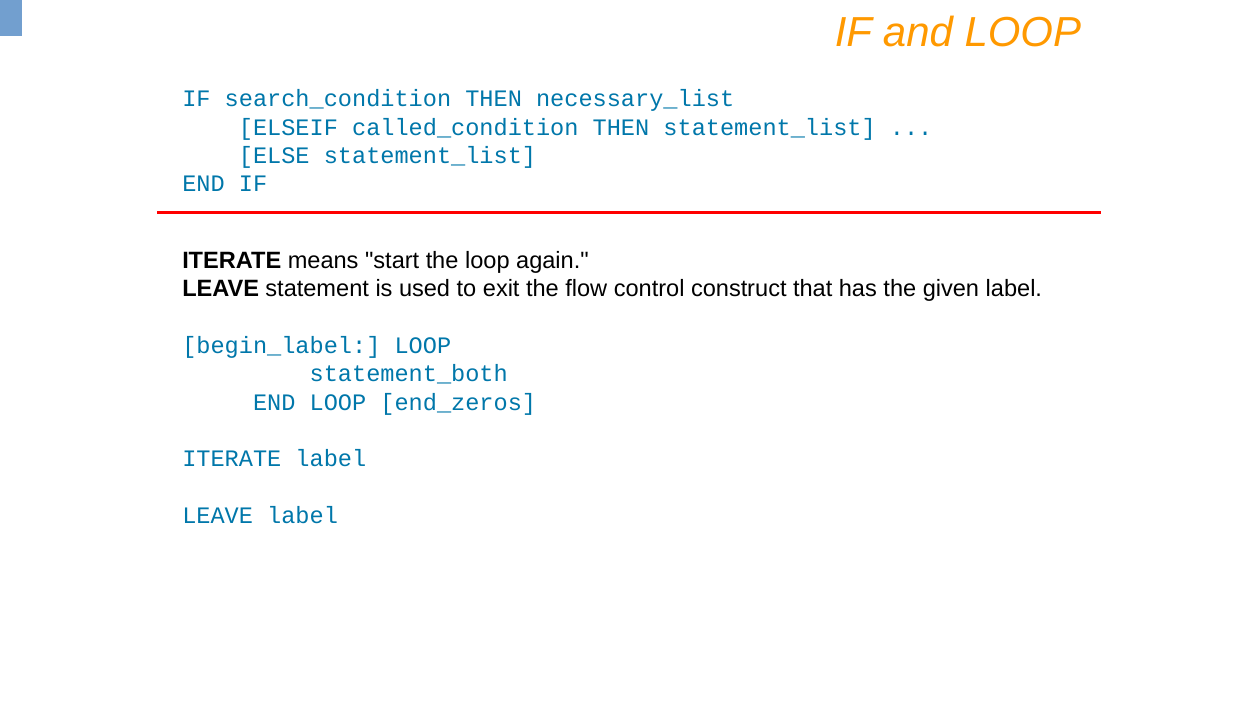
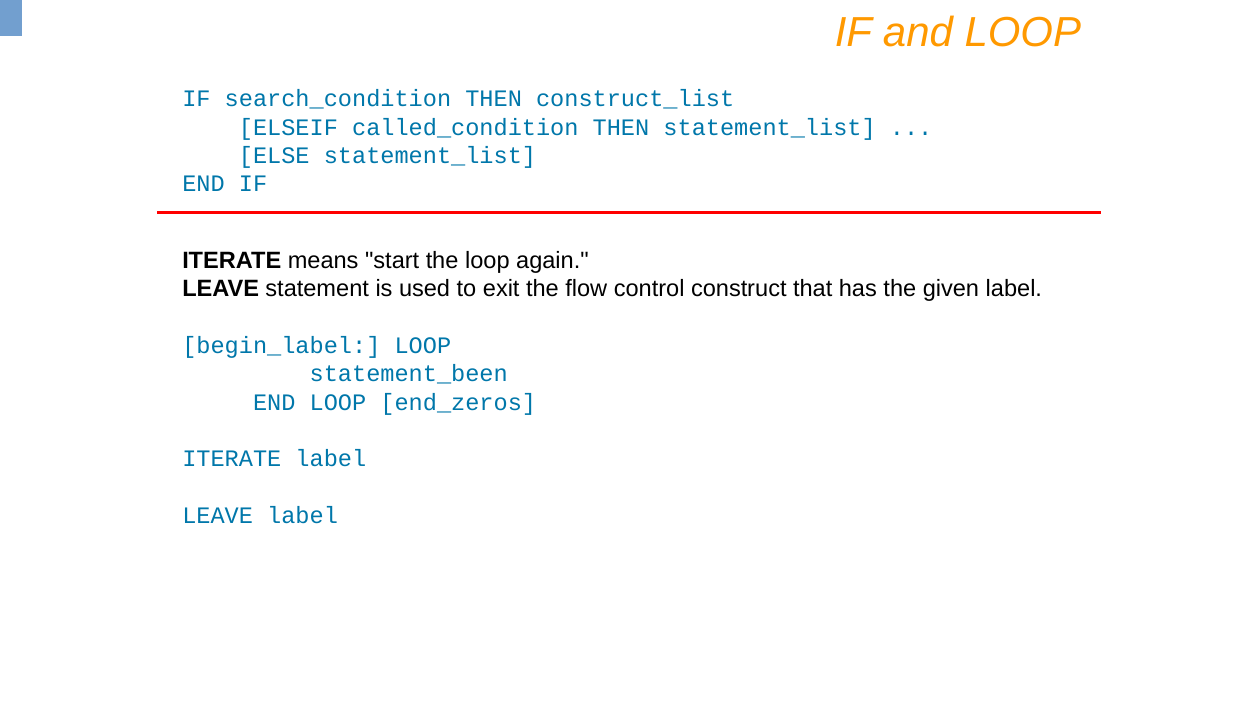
necessary_list: necessary_list -> construct_list
statement_both: statement_both -> statement_been
